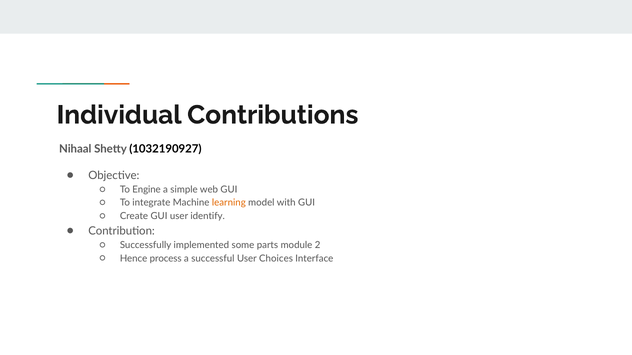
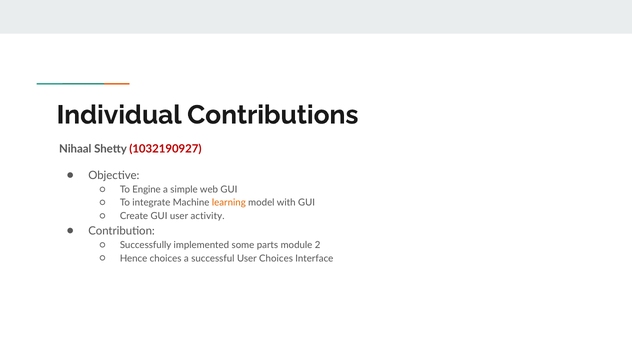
1032190927 colour: black -> red
identify: identify -> activity
Hence process: process -> choices
